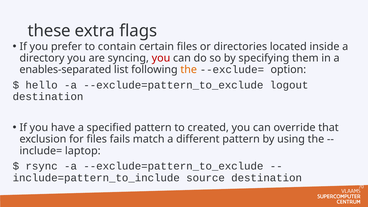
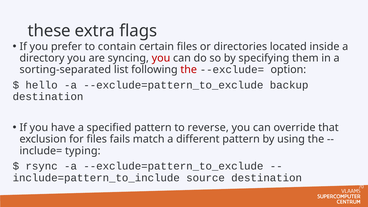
enables-separated: enables-separated -> sorting-separated
the at (189, 70) colour: orange -> red
logout: logout -> backup
created: created -> reverse
laptop: laptop -> typing
